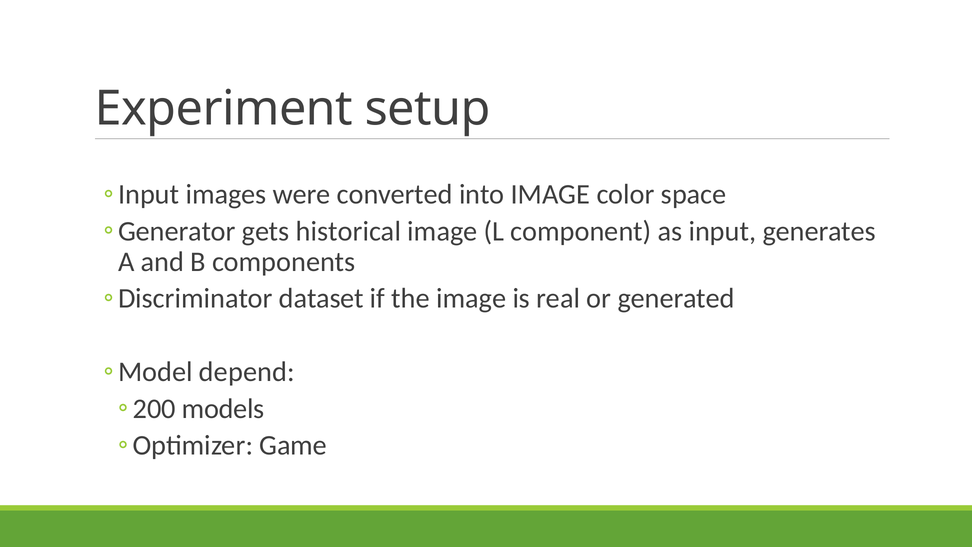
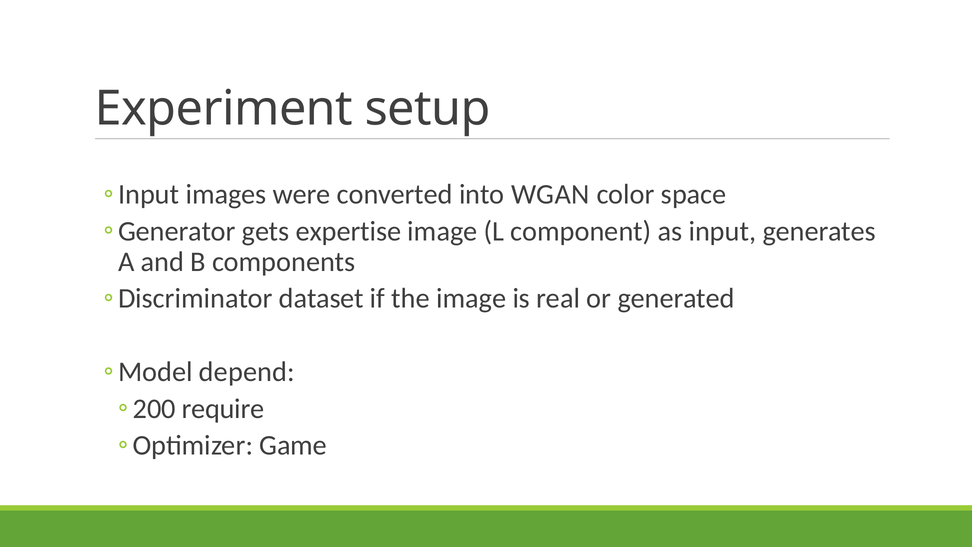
into IMAGE: IMAGE -> WGAN
historical: historical -> expertise
models: models -> require
